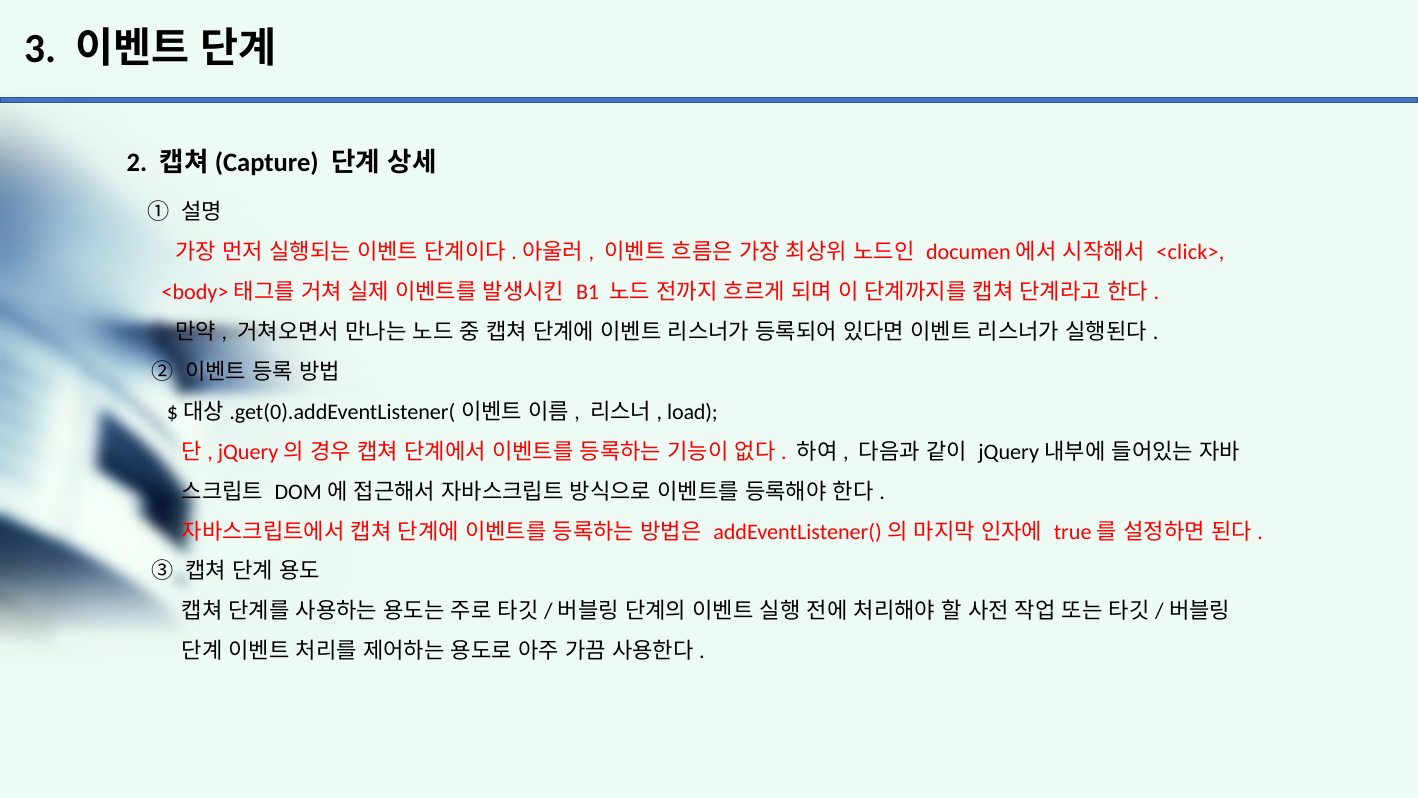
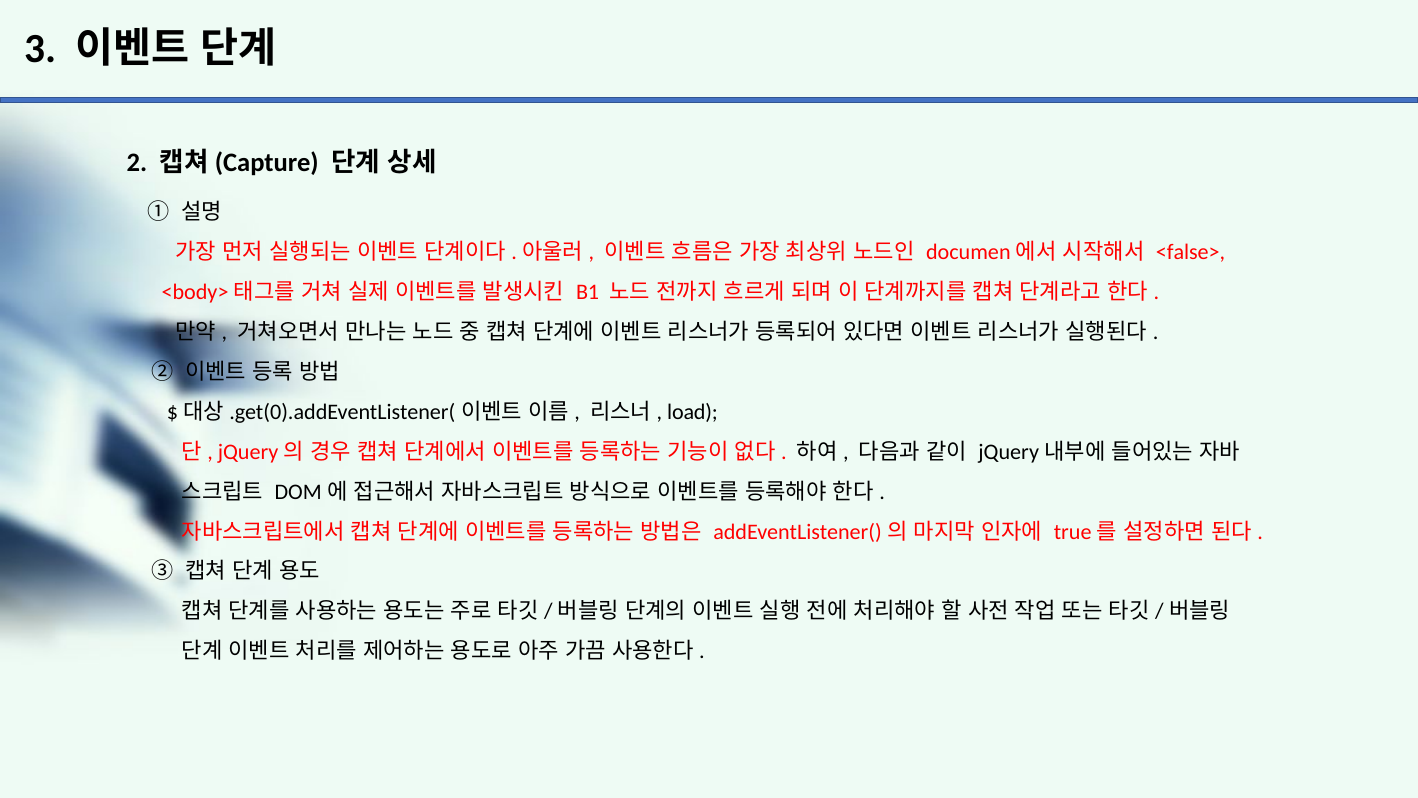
<click>: <click> -> <false>
